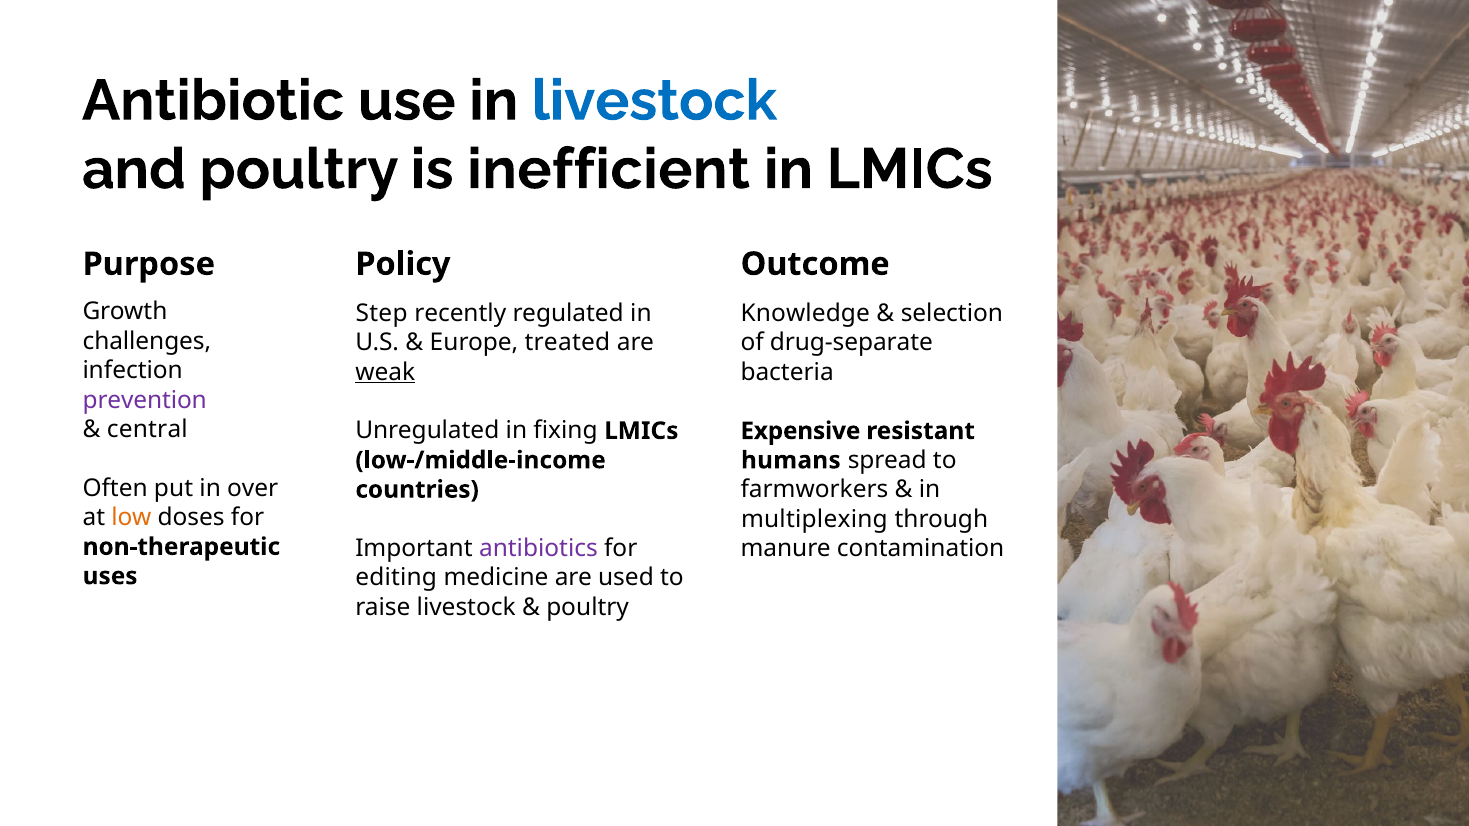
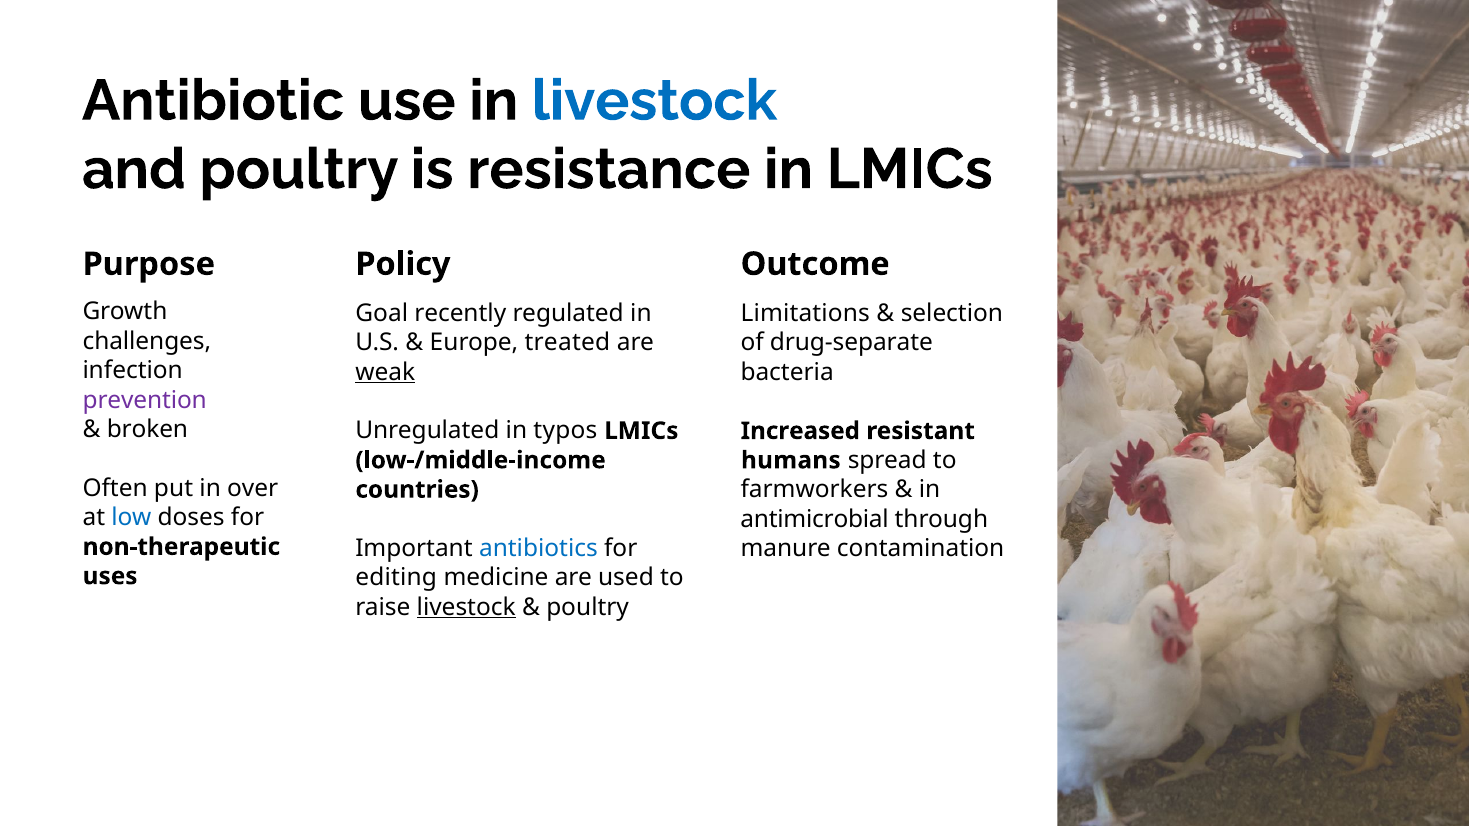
inefficient: inefficient -> resistance
Step: Step -> Goal
Knowledge: Knowledge -> Limitations
central: central -> broken
fixing: fixing -> typos
Expensive: Expensive -> Increased
low colour: orange -> blue
multiplexing: multiplexing -> antimicrobial
antibiotics colour: purple -> blue
livestock at (466, 607) underline: none -> present
